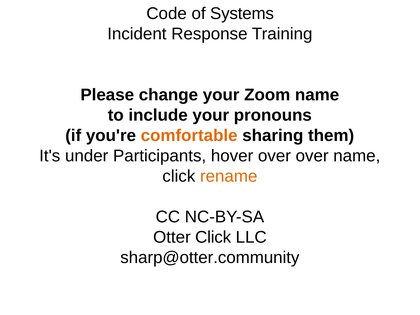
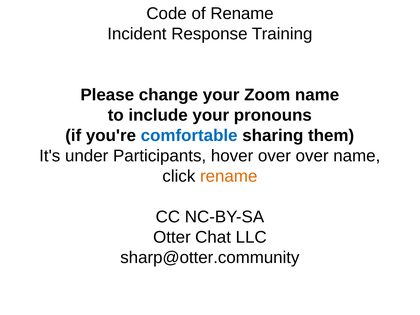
of Systems: Systems -> Rename
comfortable colour: orange -> blue
Otter Click: Click -> Chat
